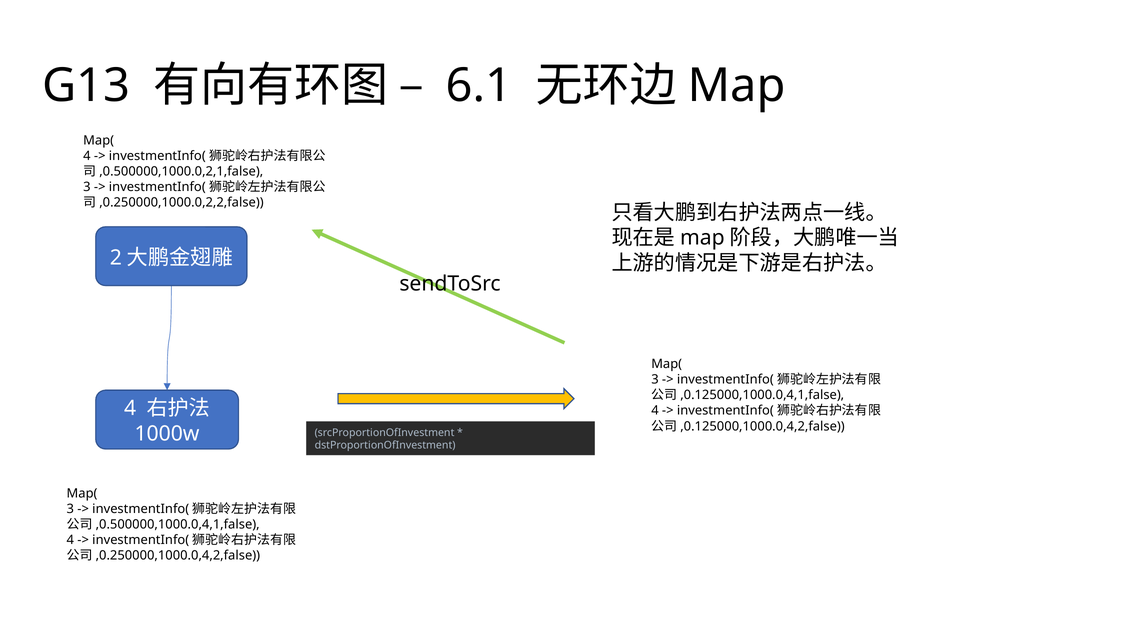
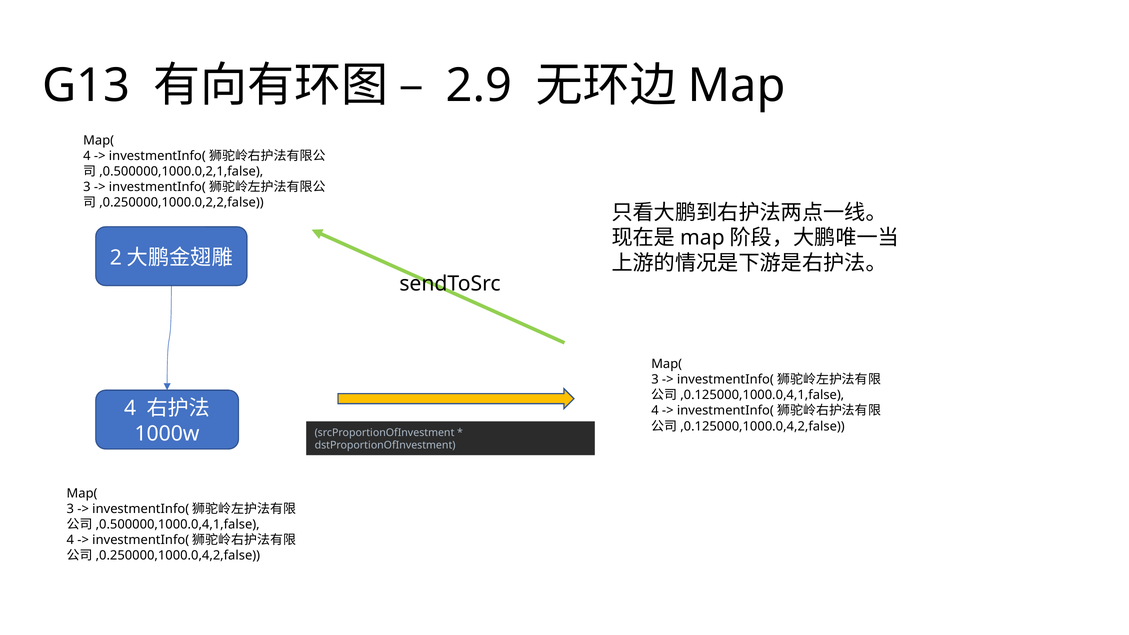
6.1: 6.1 -> 2.9
